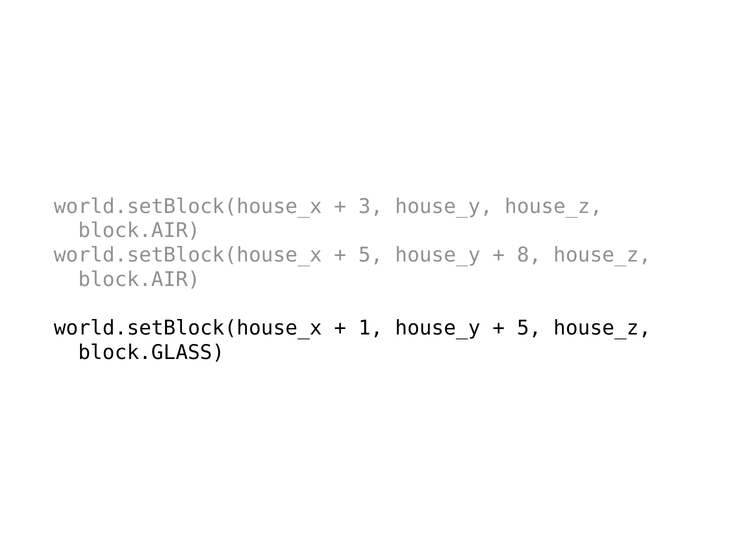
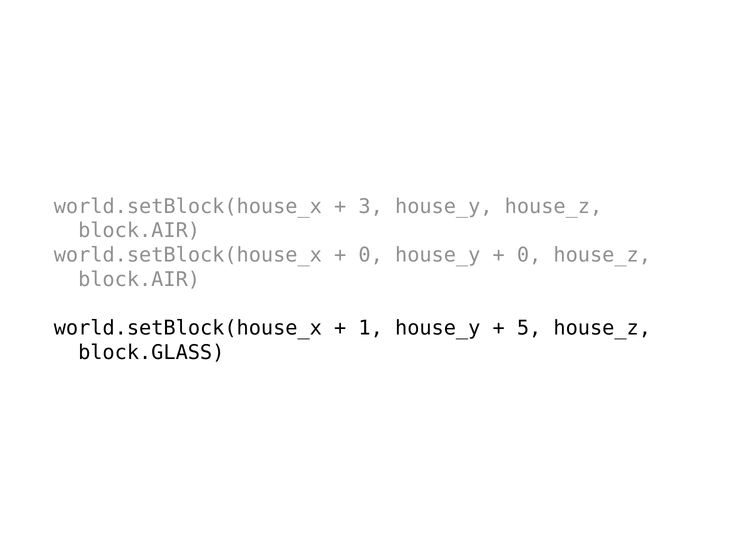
5 at (371, 255): 5 -> 0
8 at (529, 255): 8 -> 0
